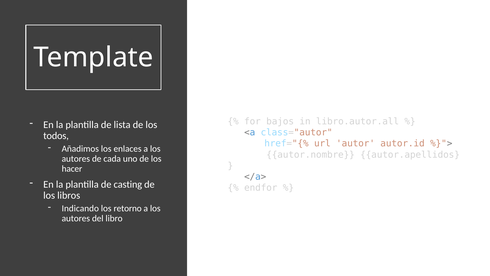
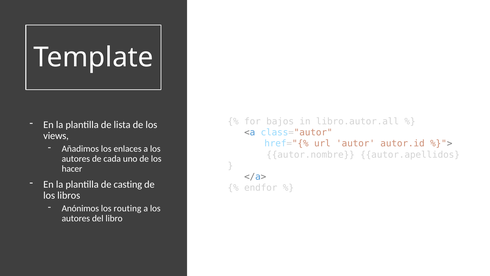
todos: todos -> views
Indicando: Indicando -> Anónimos
retorno: retorno -> routing
